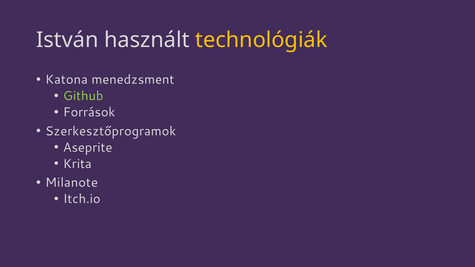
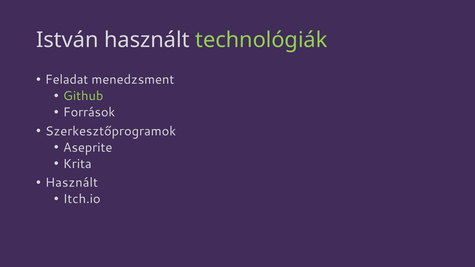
technológiák colour: yellow -> light green
Katona: Katona -> Feladat
Milanote at (72, 183): Milanote -> Használt
